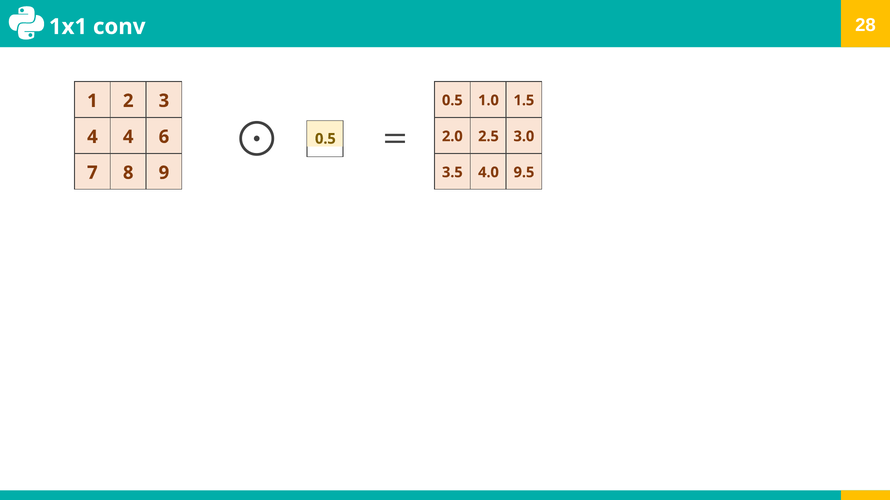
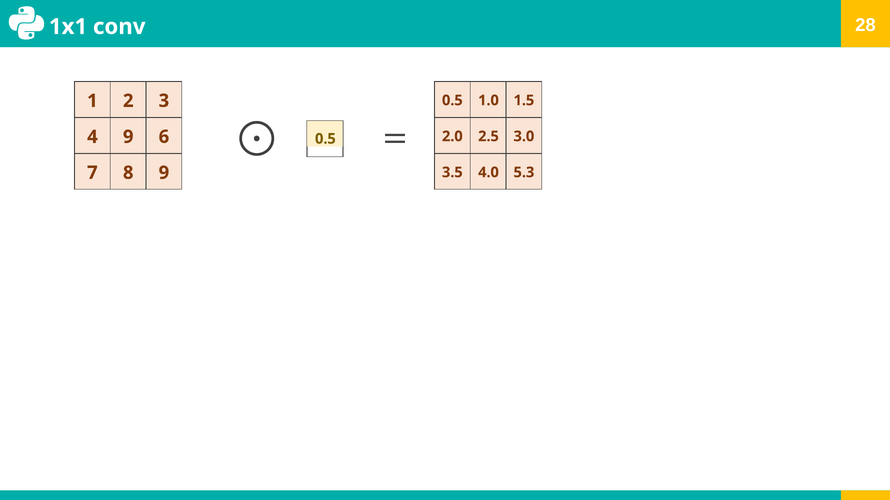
4 4: 4 -> 9
9.5: 9.5 -> 5.3
